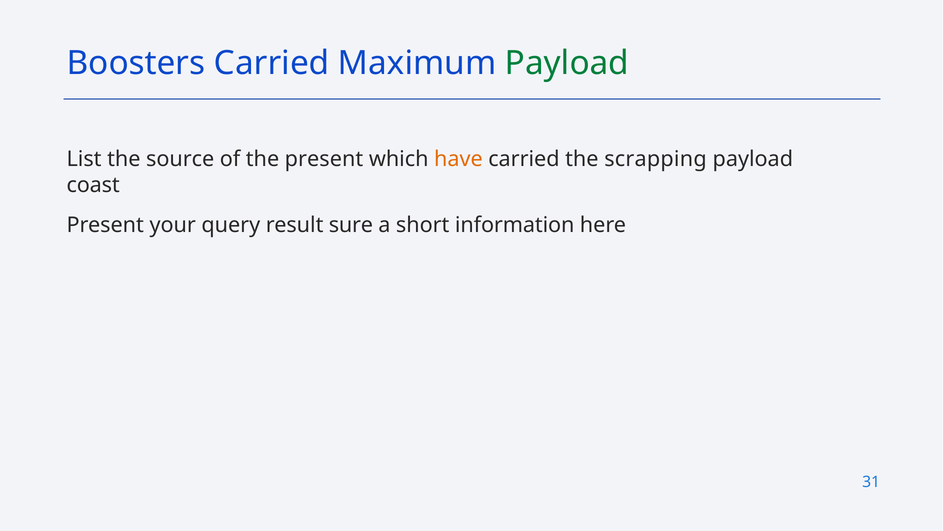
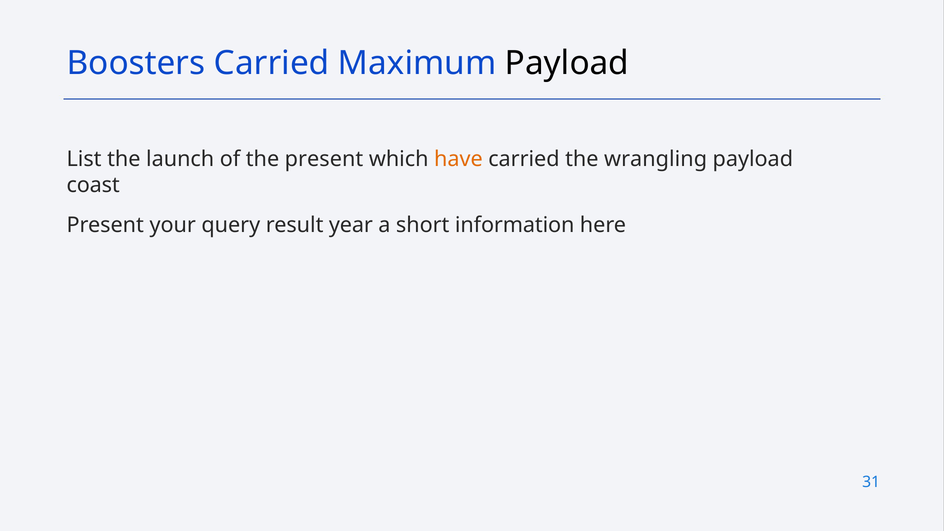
Payload at (567, 63) colour: green -> black
source: source -> launch
scrapping: scrapping -> wrangling
sure: sure -> year
